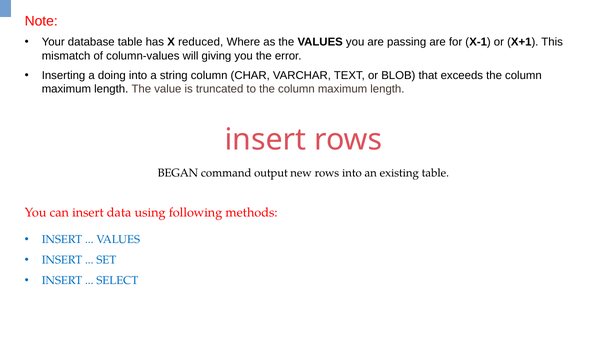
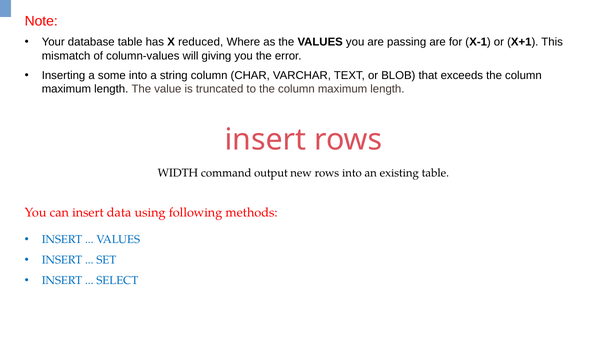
doing: doing -> some
BEGAN: BEGAN -> WIDTH
